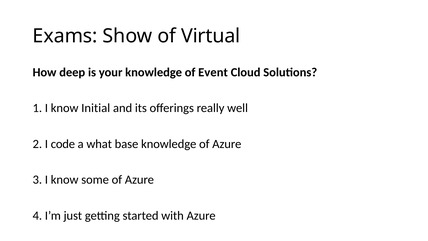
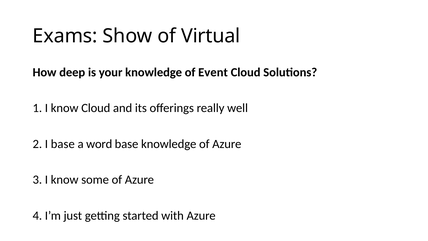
know Initial: Initial -> Cloud
I code: code -> base
what: what -> word
